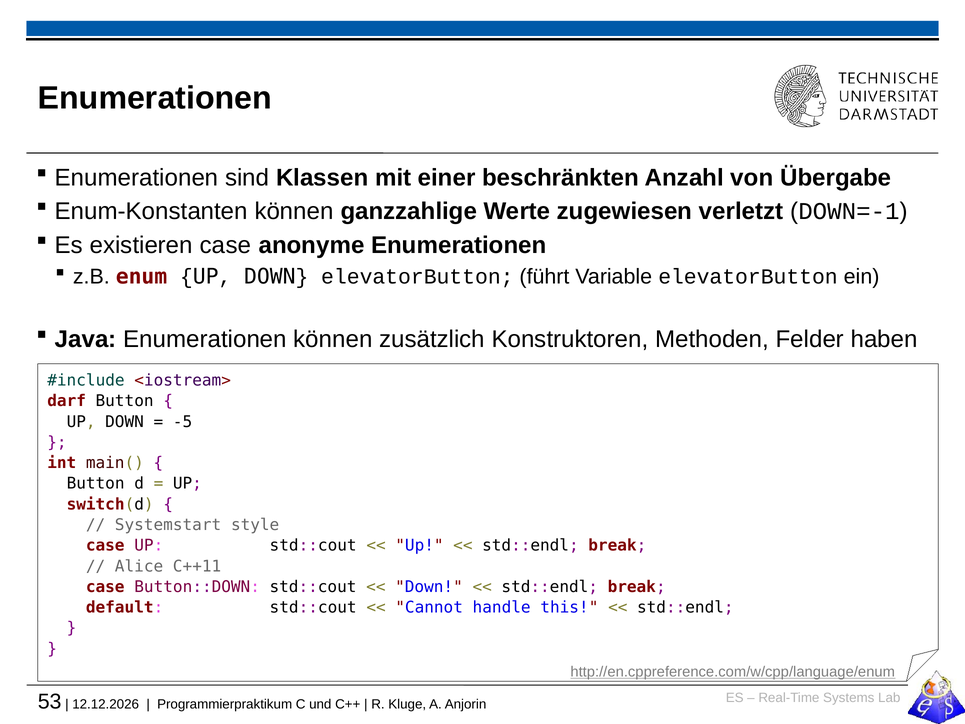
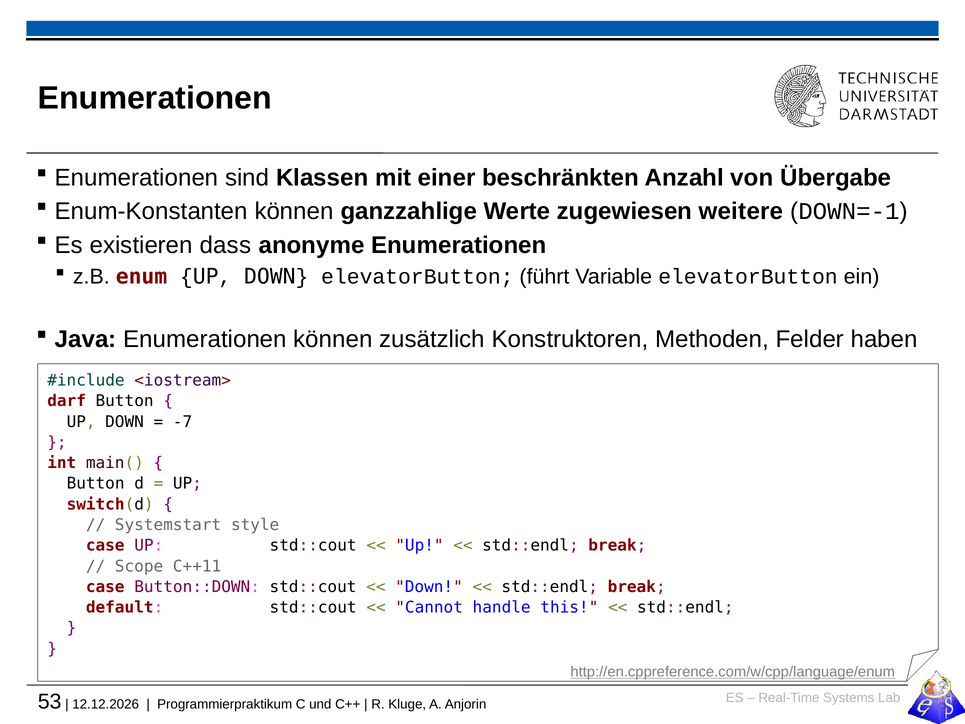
verletzt: verletzt -> weitere
existieren case: case -> dass
-5: -5 -> -7
Alice: Alice -> Scope
